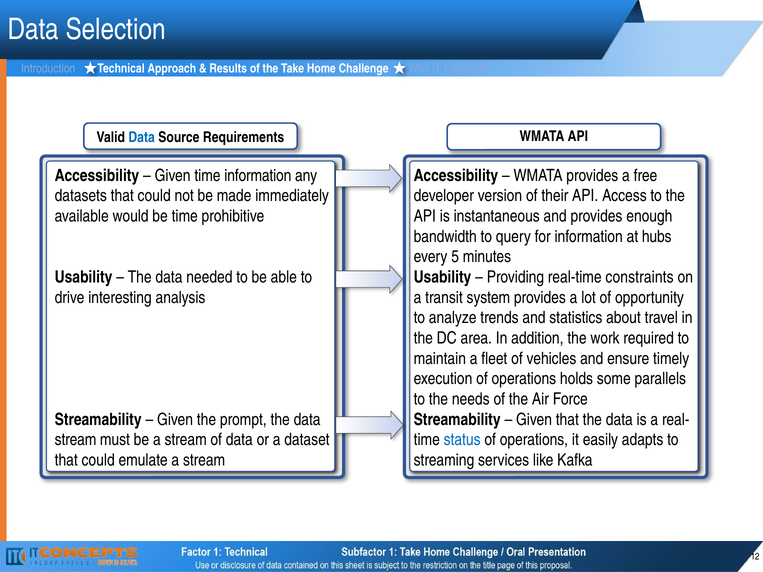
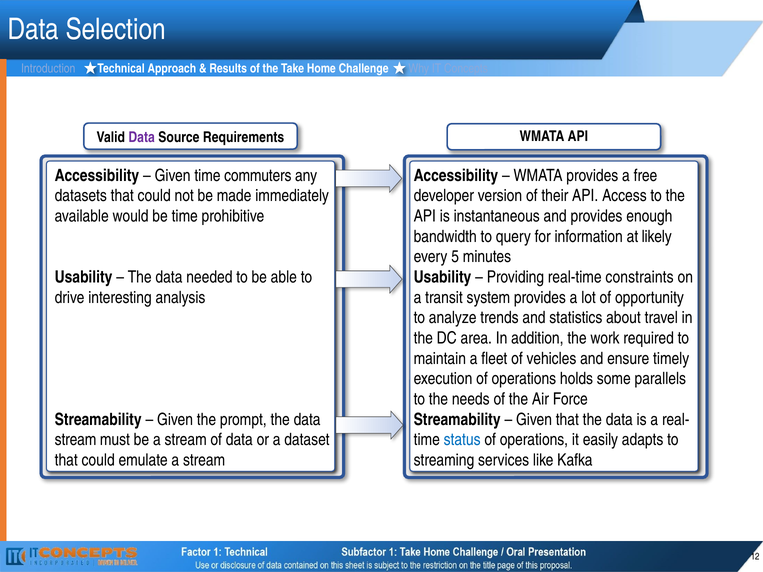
Data at (142, 137) colour: blue -> purple
time information: information -> commuters
hubs: hubs -> likely
